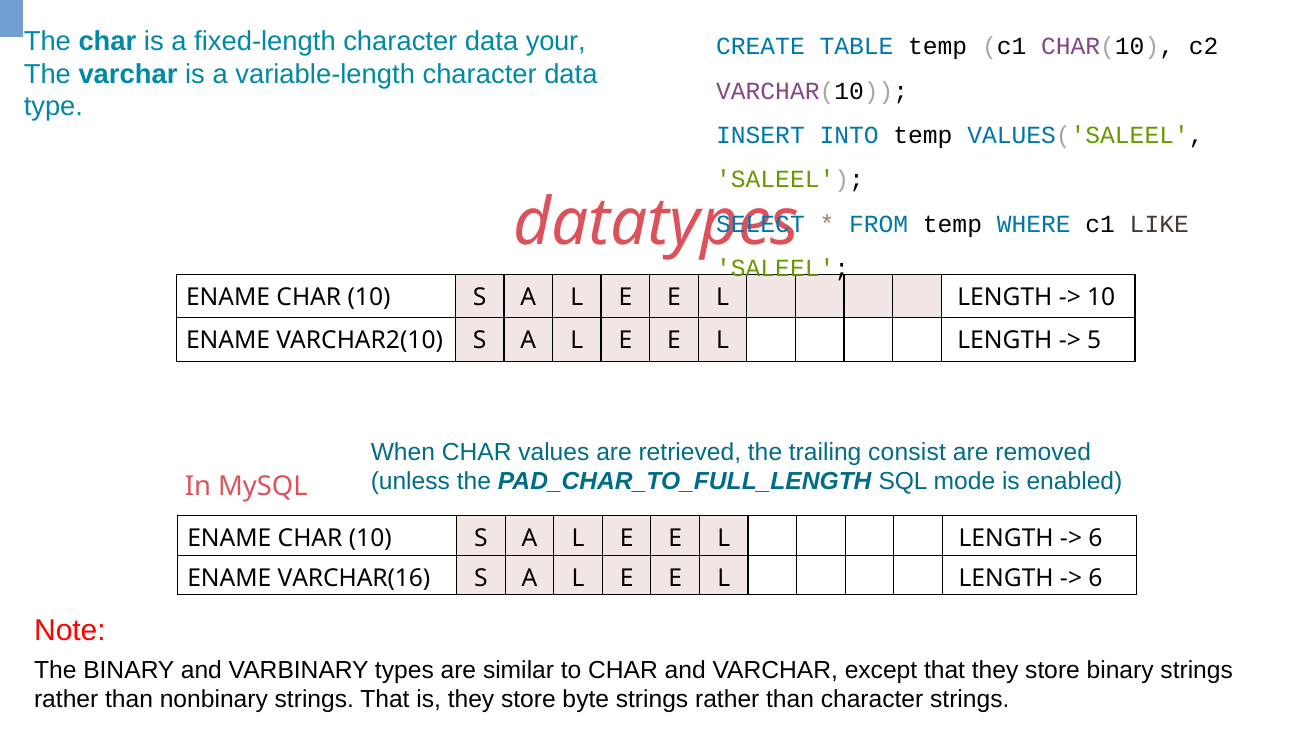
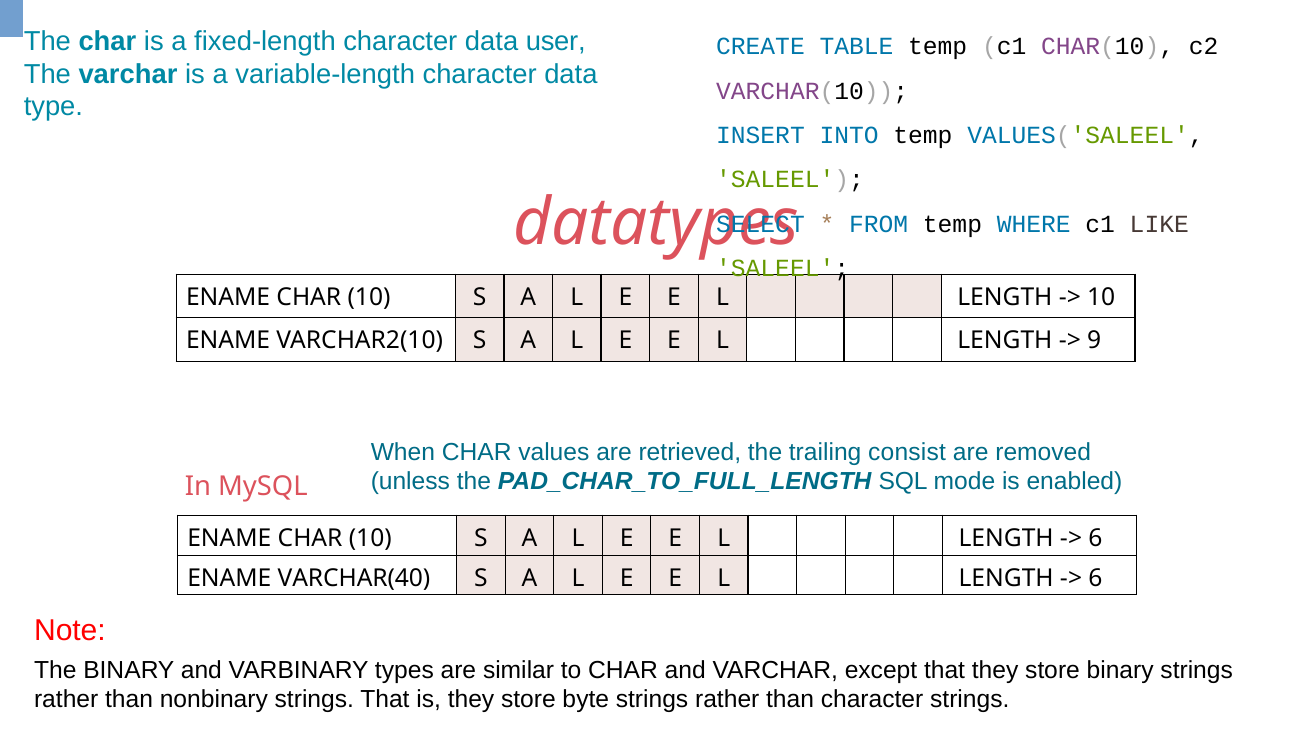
your: your -> user
5: 5 -> 9
VARCHAR(16: VARCHAR(16 -> VARCHAR(40
